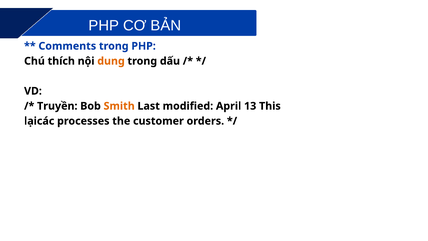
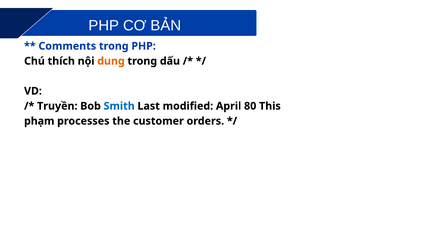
Smith colour: orange -> blue
13: 13 -> 80
lạicác: lạicác -> phạm
